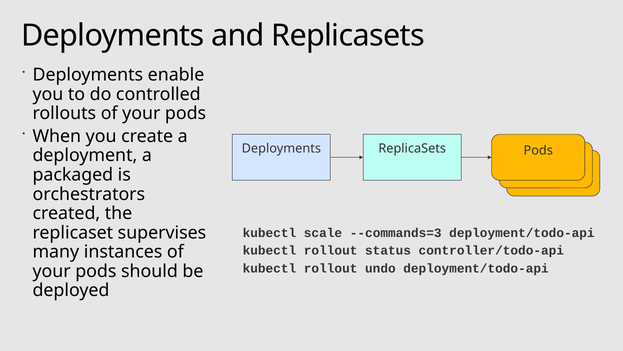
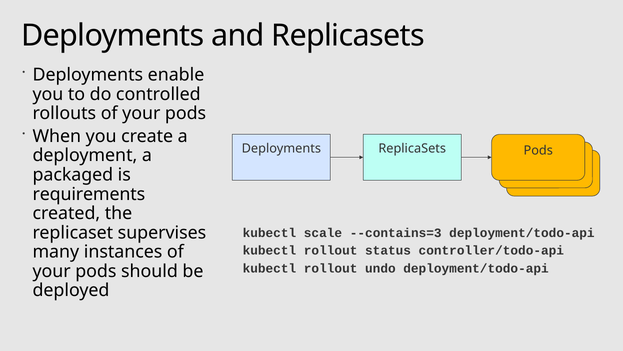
orchestrators: orchestrators -> requirements
--commands=3: --commands=3 -> --contains=3
